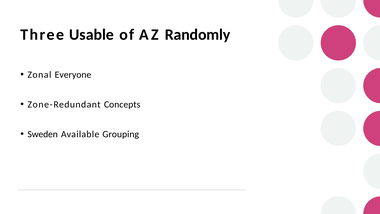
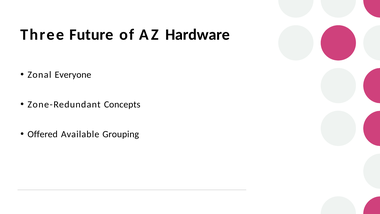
Usable: Usable -> Future
Randomly: Randomly -> Hardware
Sweden: Sweden -> Offered
